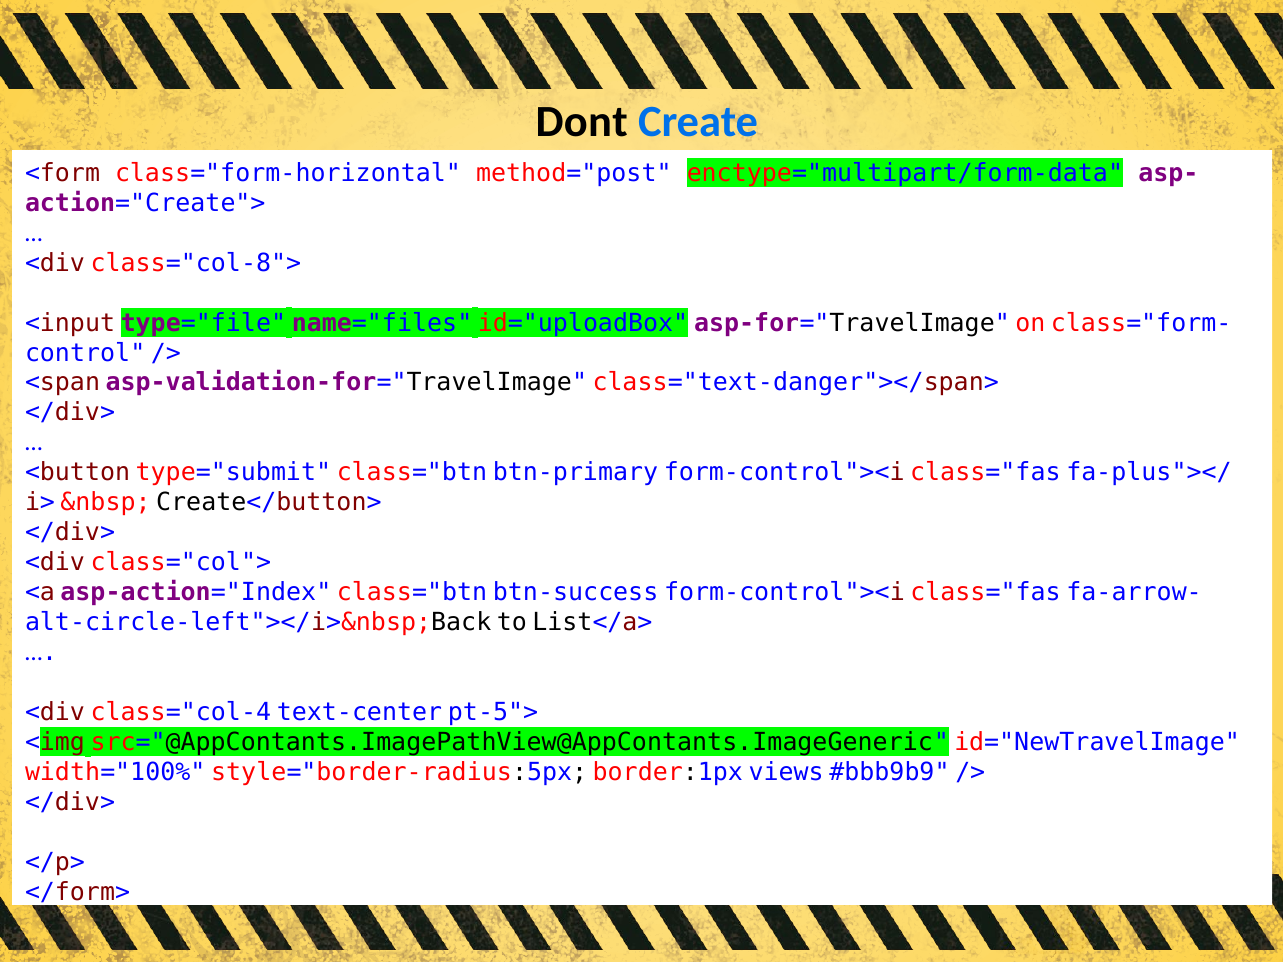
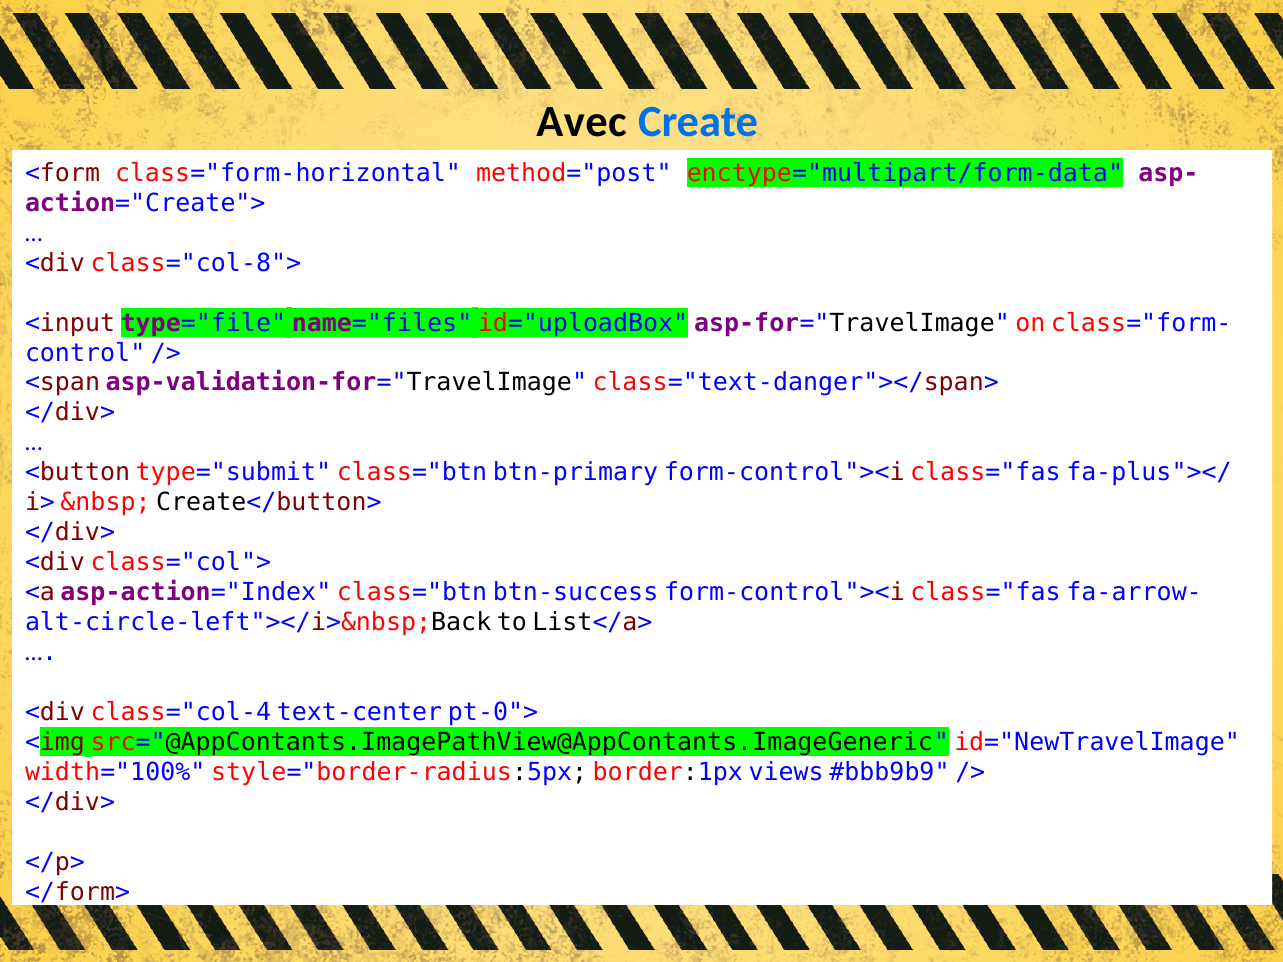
Dont: Dont -> Avec
pt-5">: pt-5"> -> pt-0">
